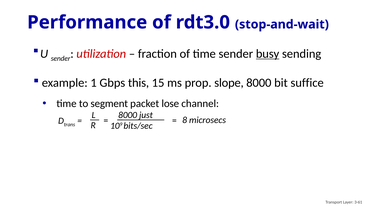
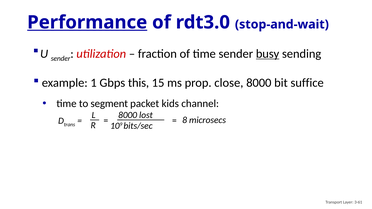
Performance underline: none -> present
slope: slope -> close
lose: lose -> kids
just: just -> lost
